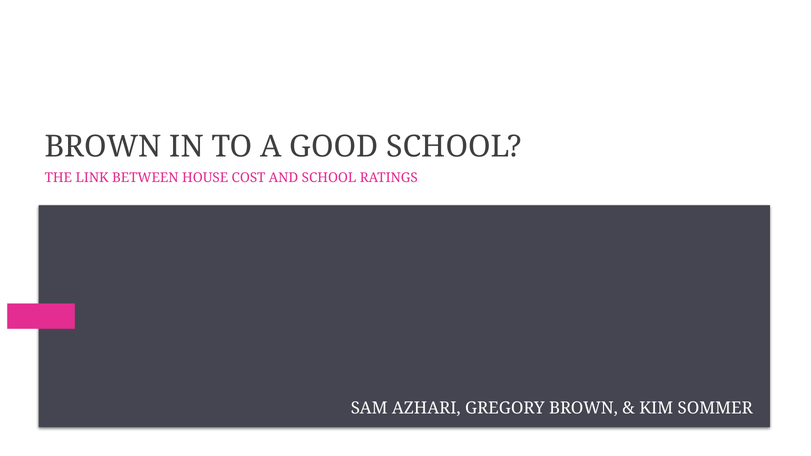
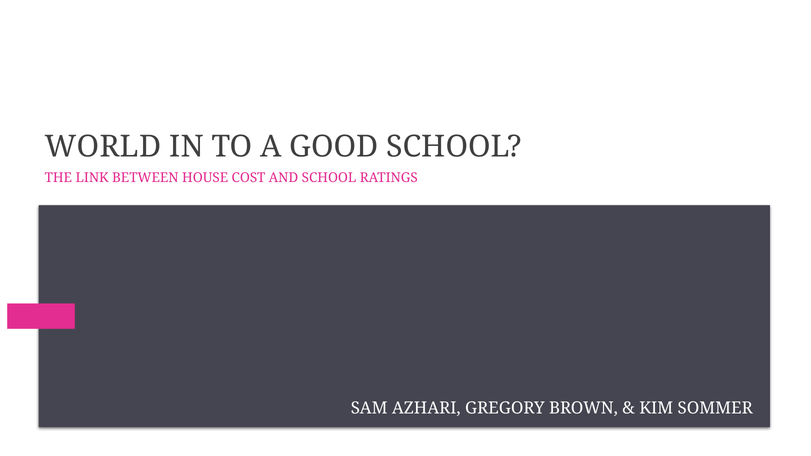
BROWN at (103, 147): BROWN -> WORLD
